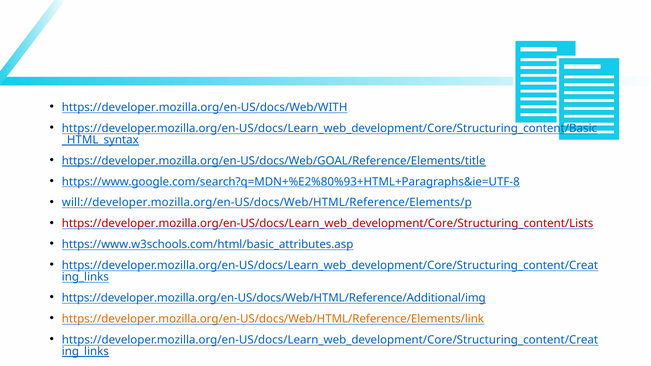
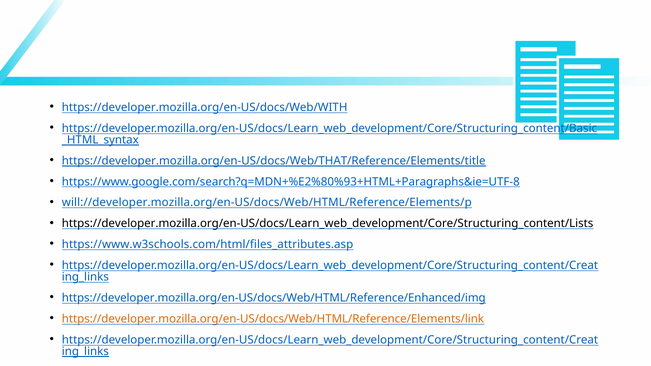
https://developer.mozilla.org/en-US/docs/Web/GOAL/Reference/Elements/title: https://developer.mozilla.org/en-US/docs/Web/GOAL/Reference/Elements/title -> https://developer.mozilla.org/en-US/docs/Web/THAT/Reference/Elements/title
https://developer.mozilla.org/en-US/docs/Learn_web_development/Core/Structuring_content/Lists colour: red -> black
https://www.w3schools.com/html/basic_attributes.asp: https://www.w3schools.com/html/basic_attributes.asp -> https://www.w3schools.com/html/files_attributes.asp
https://developer.mozilla.org/en-US/docs/Web/HTML/Reference/Additional/img: https://developer.mozilla.org/en-US/docs/Web/HTML/Reference/Additional/img -> https://developer.mozilla.org/en-US/docs/Web/HTML/Reference/Enhanced/img
